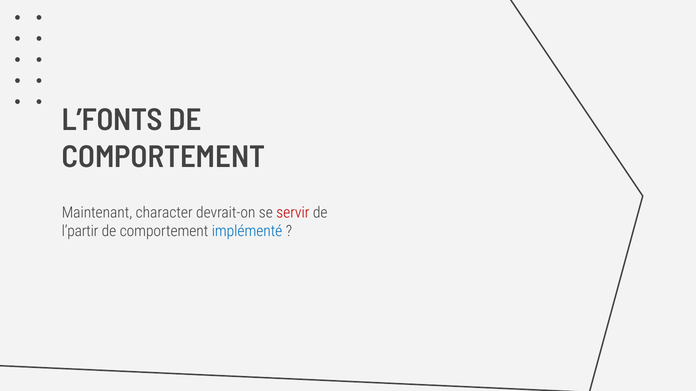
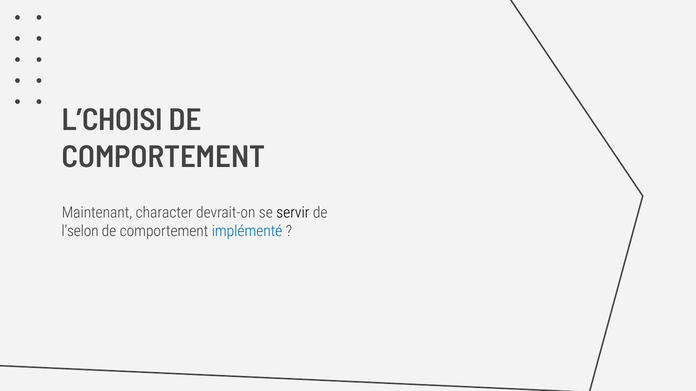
L’FONTS: L’FONTS -> L’CHOISI
servir colour: red -> black
l’partir: l’partir -> l’selon
